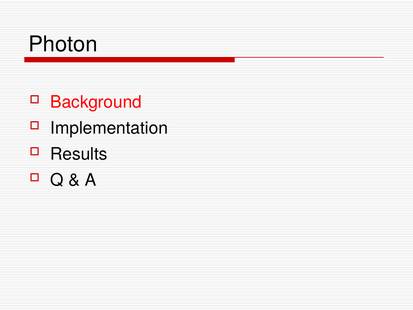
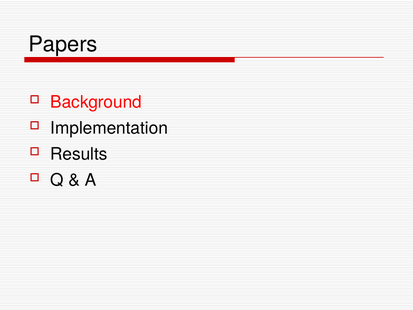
Photon: Photon -> Papers
